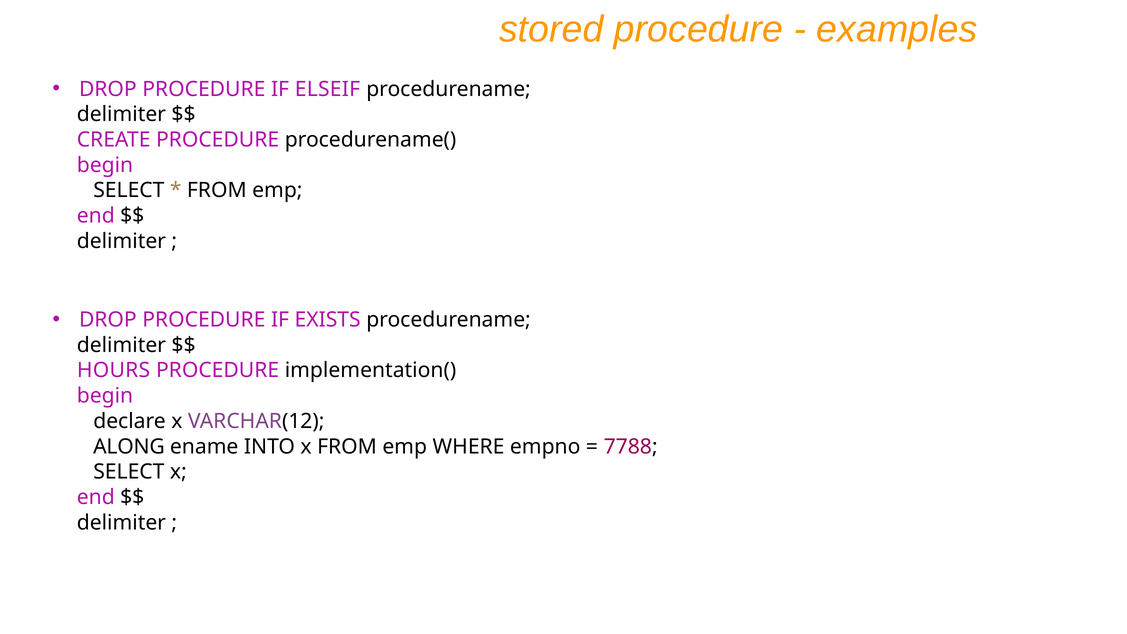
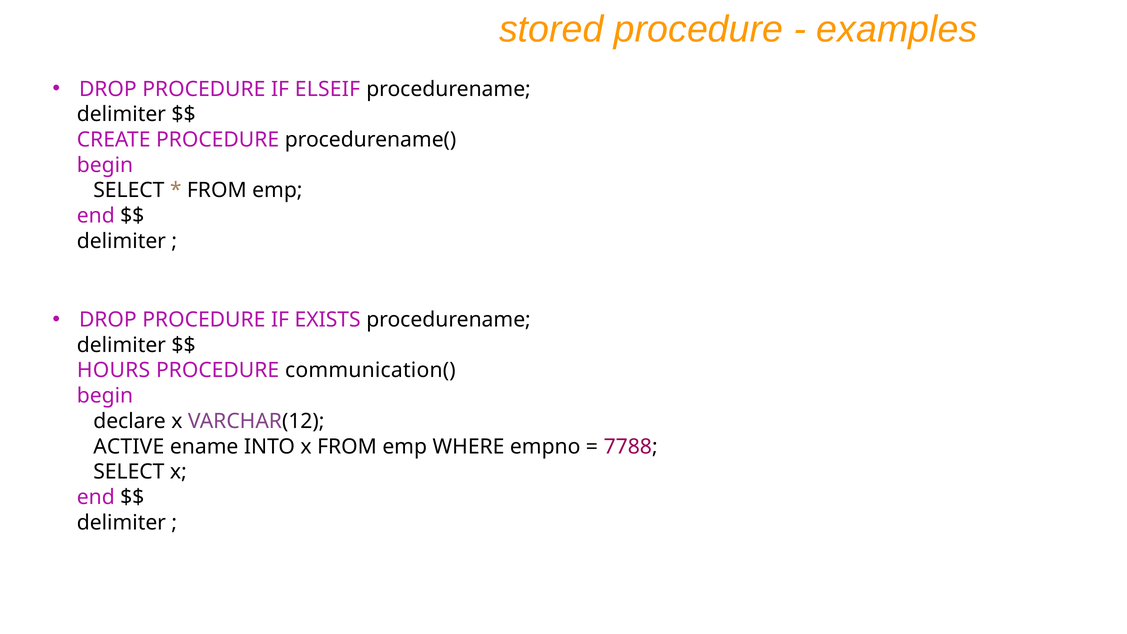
implementation(: implementation( -> communication(
ALONG: ALONG -> ACTIVE
